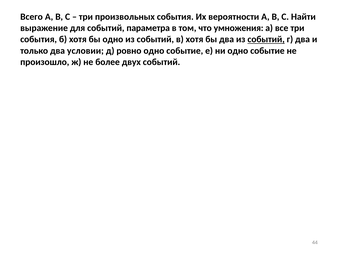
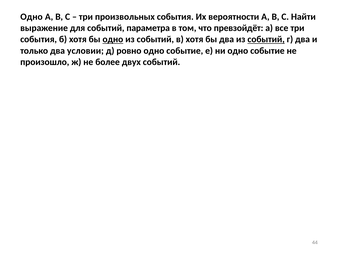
Всего at (32, 17): Всего -> Одно
умножения: умножения -> превзойдёт
одно at (113, 39) underline: none -> present
